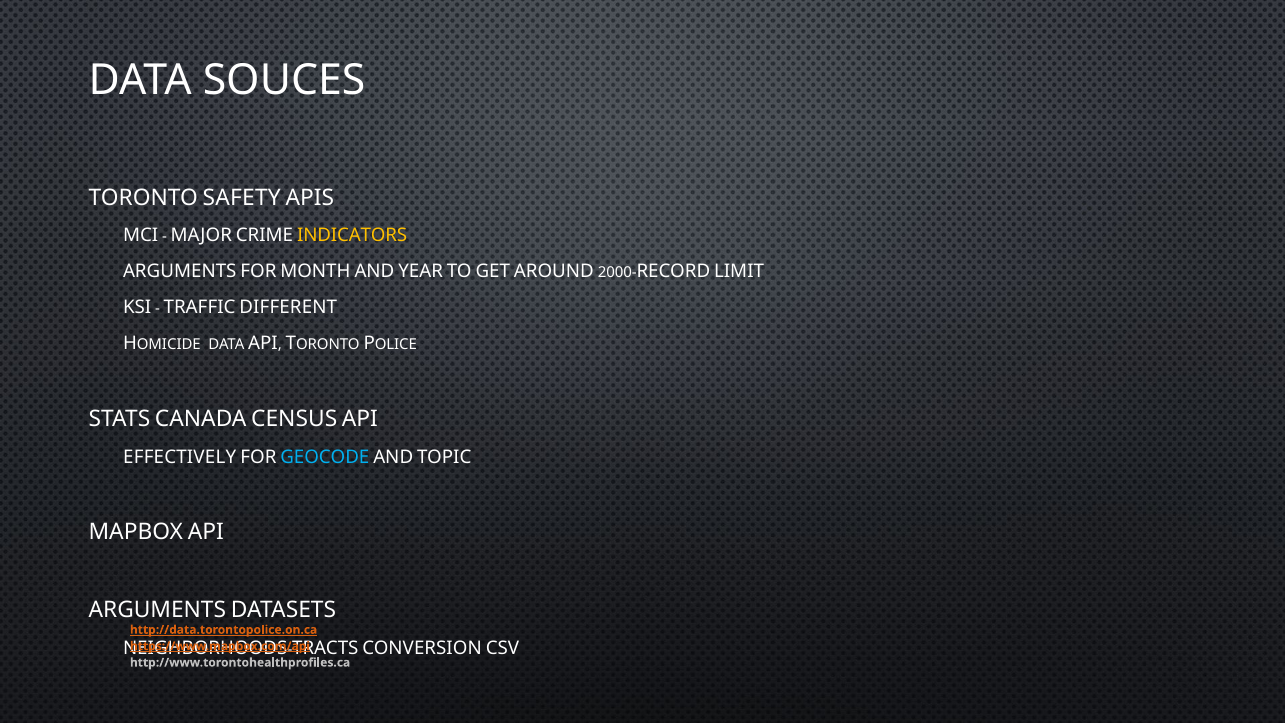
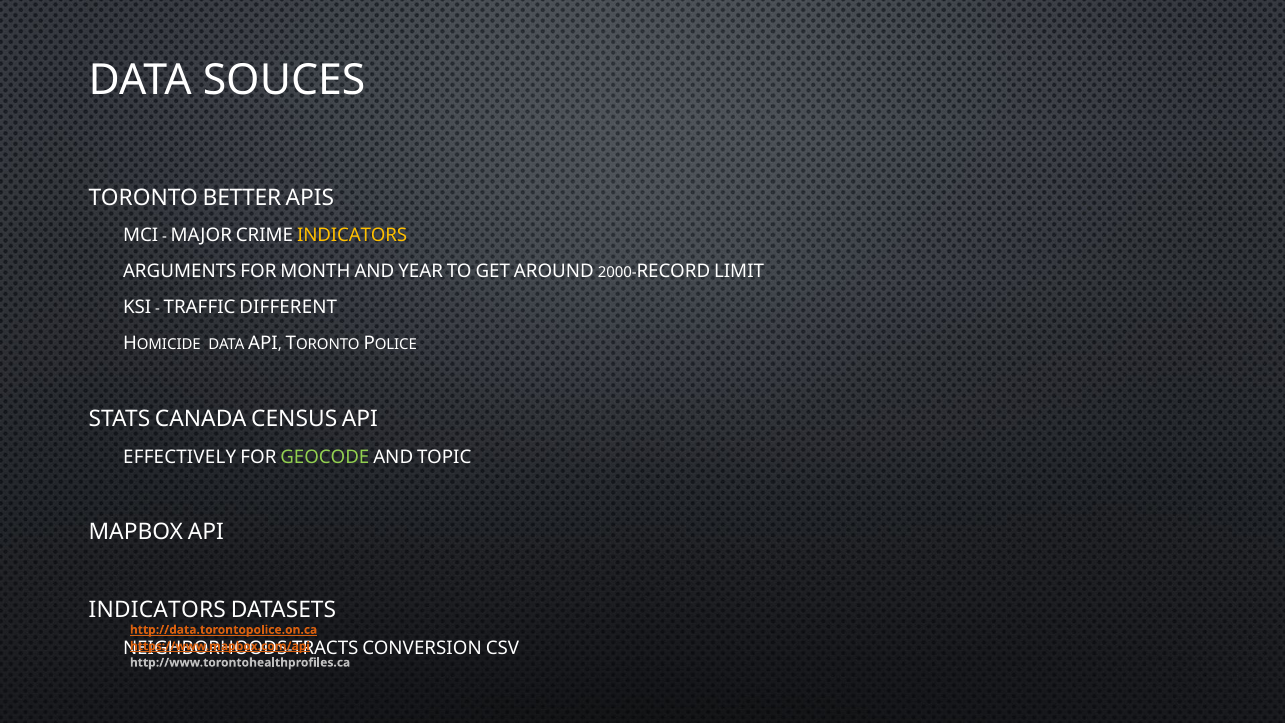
SAFETY: SAFETY -> BETTER
GEOCODE colour: light blue -> light green
ARGUMENTS at (157, 610): ARGUMENTS -> INDICATORS
